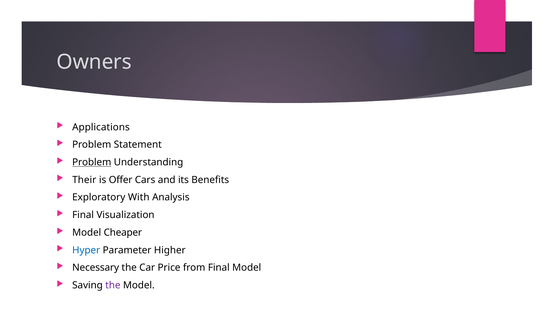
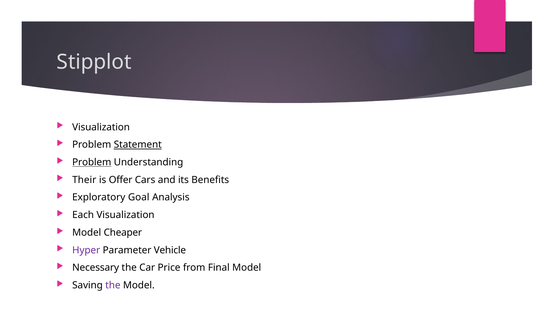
Owners: Owners -> Stipplot
Applications at (101, 127): Applications -> Visualization
Statement underline: none -> present
With: With -> Goal
Final at (83, 215): Final -> Each
Hyper colour: blue -> purple
Higher: Higher -> Vehicle
